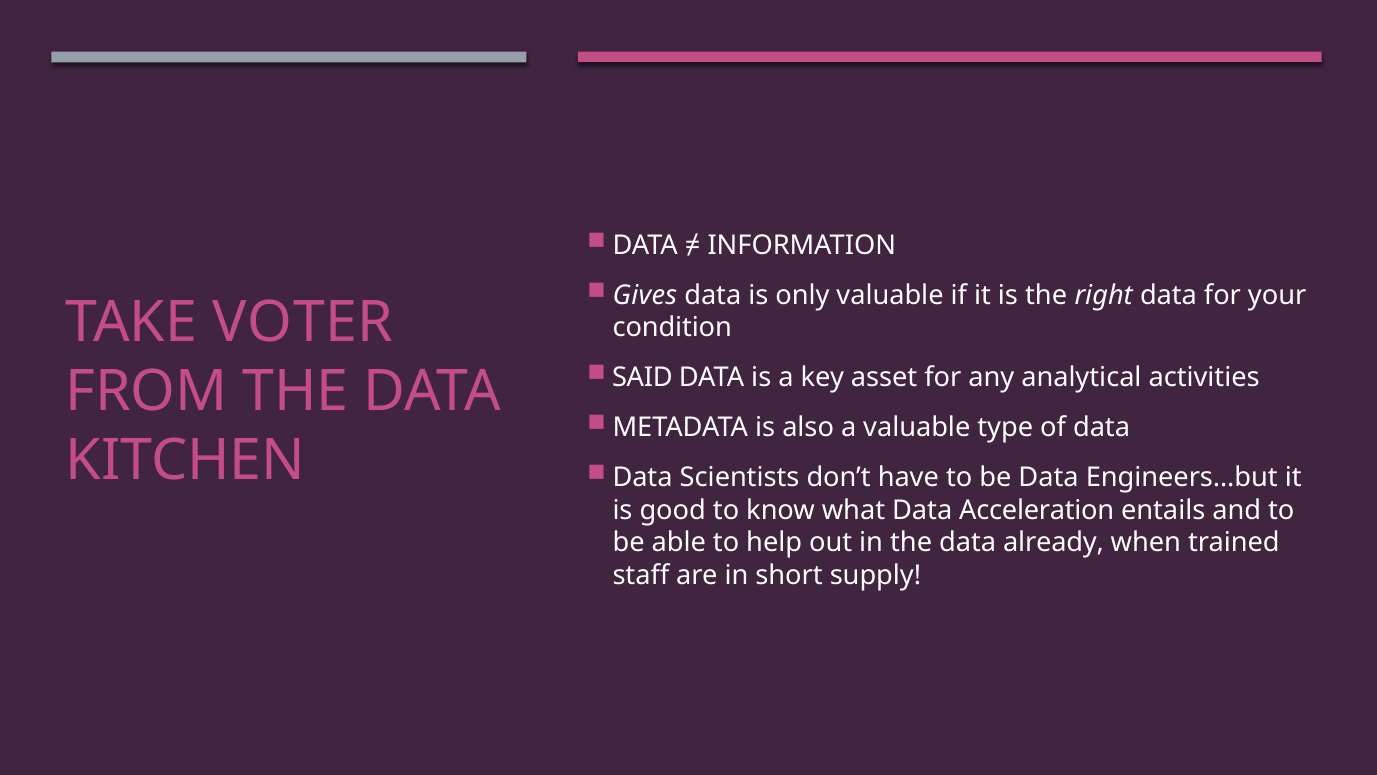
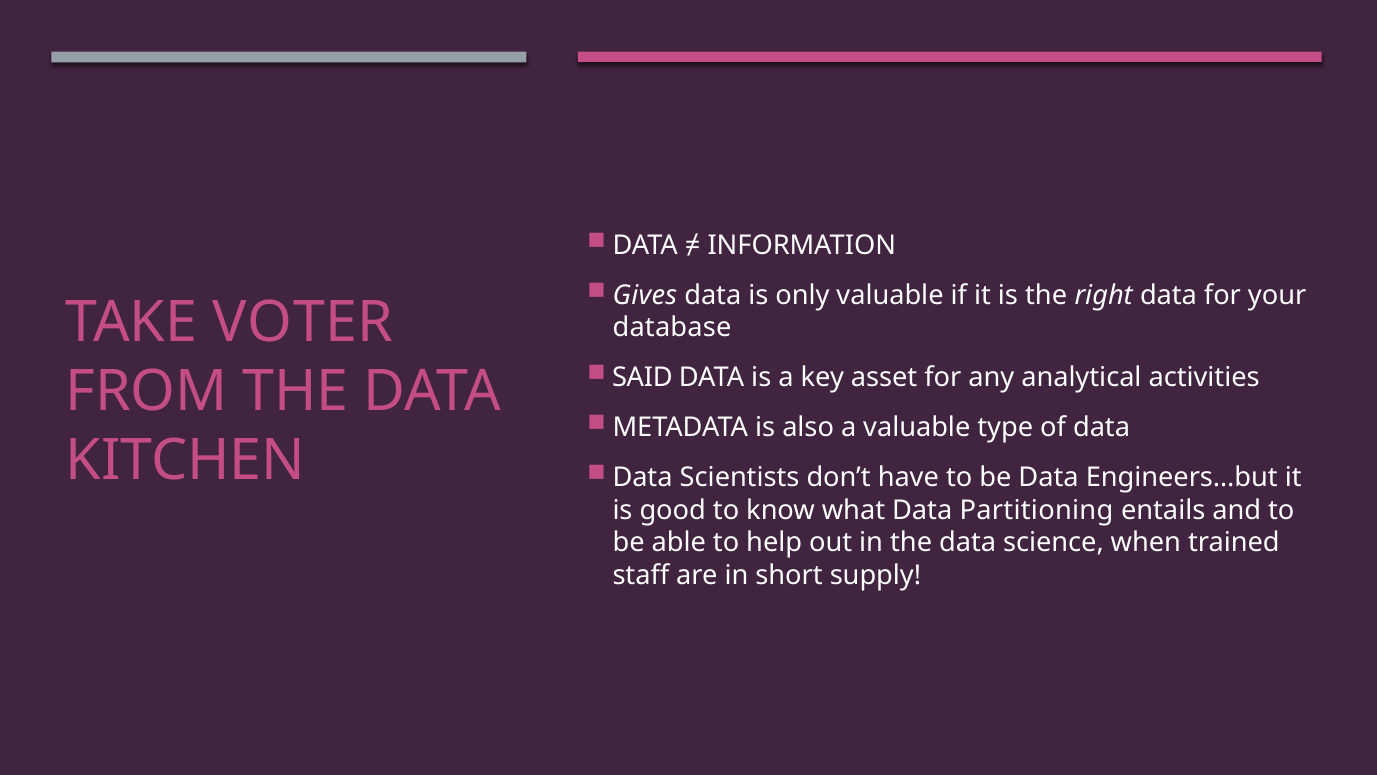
condition: condition -> database
Acceleration: Acceleration -> Partitioning
already: already -> science
